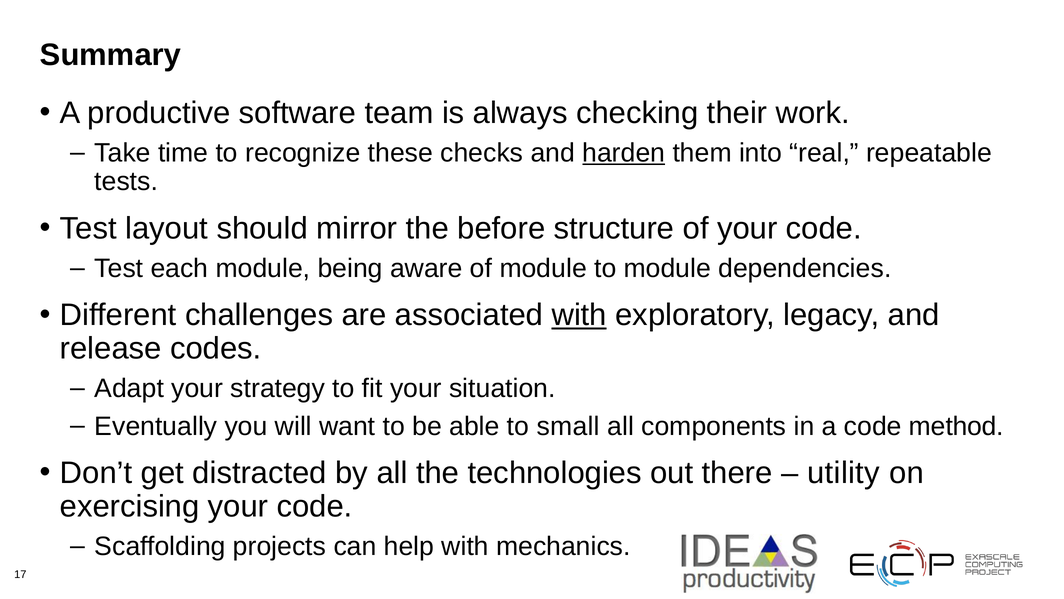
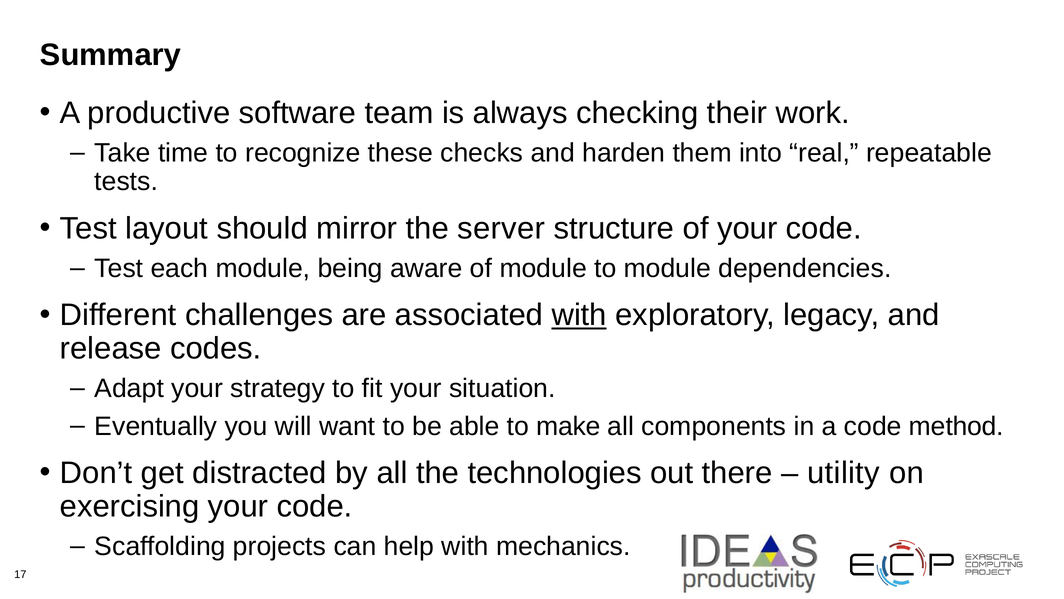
harden underline: present -> none
before: before -> server
small: small -> make
